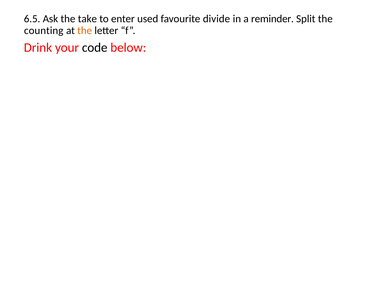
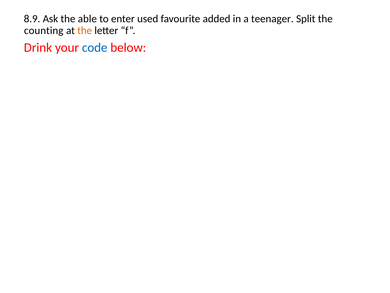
6.5: 6.5 -> 8.9
take: take -> able
divide: divide -> added
reminder: reminder -> teenager
code colour: black -> blue
